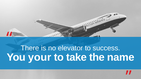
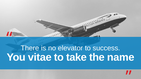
your: your -> vitae
